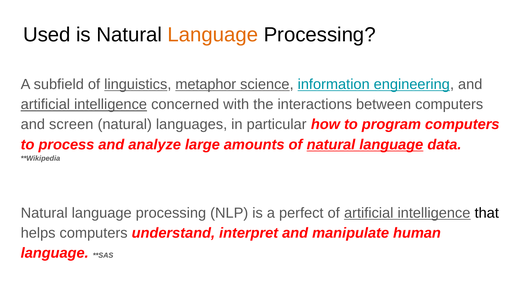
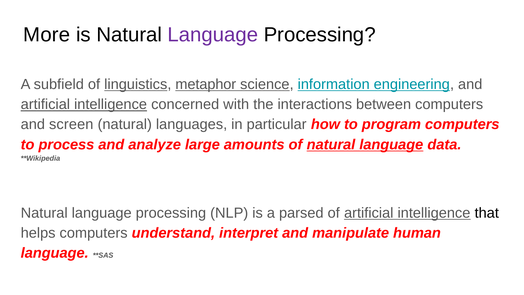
Used: Used -> More
Language at (213, 35) colour: orange -> purple
perfect: perfect -> parsed
